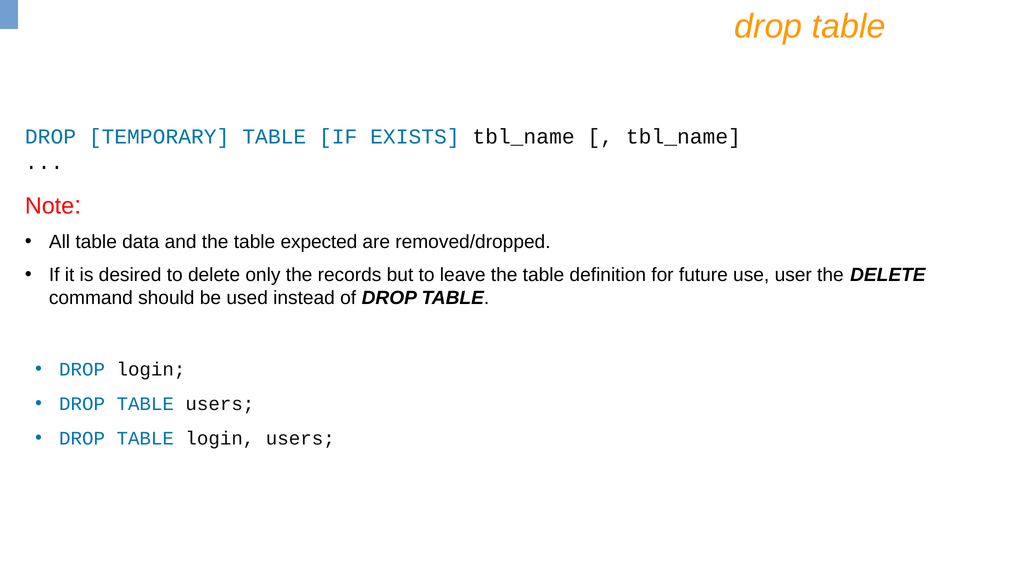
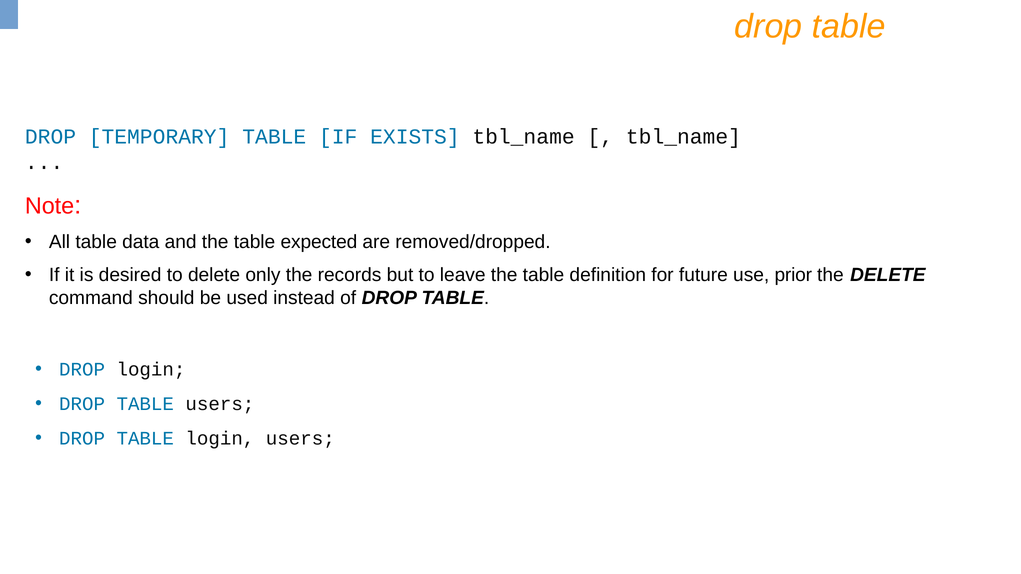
user: user -> prior
